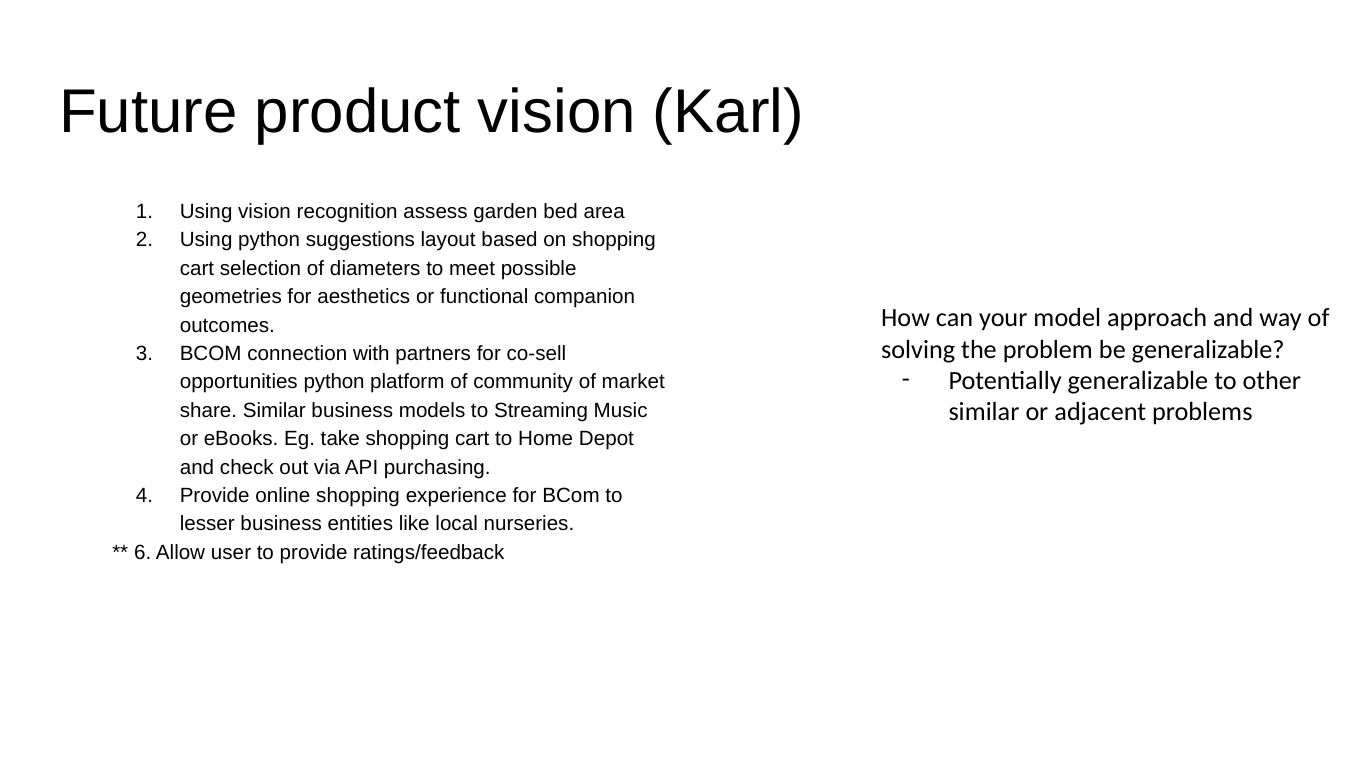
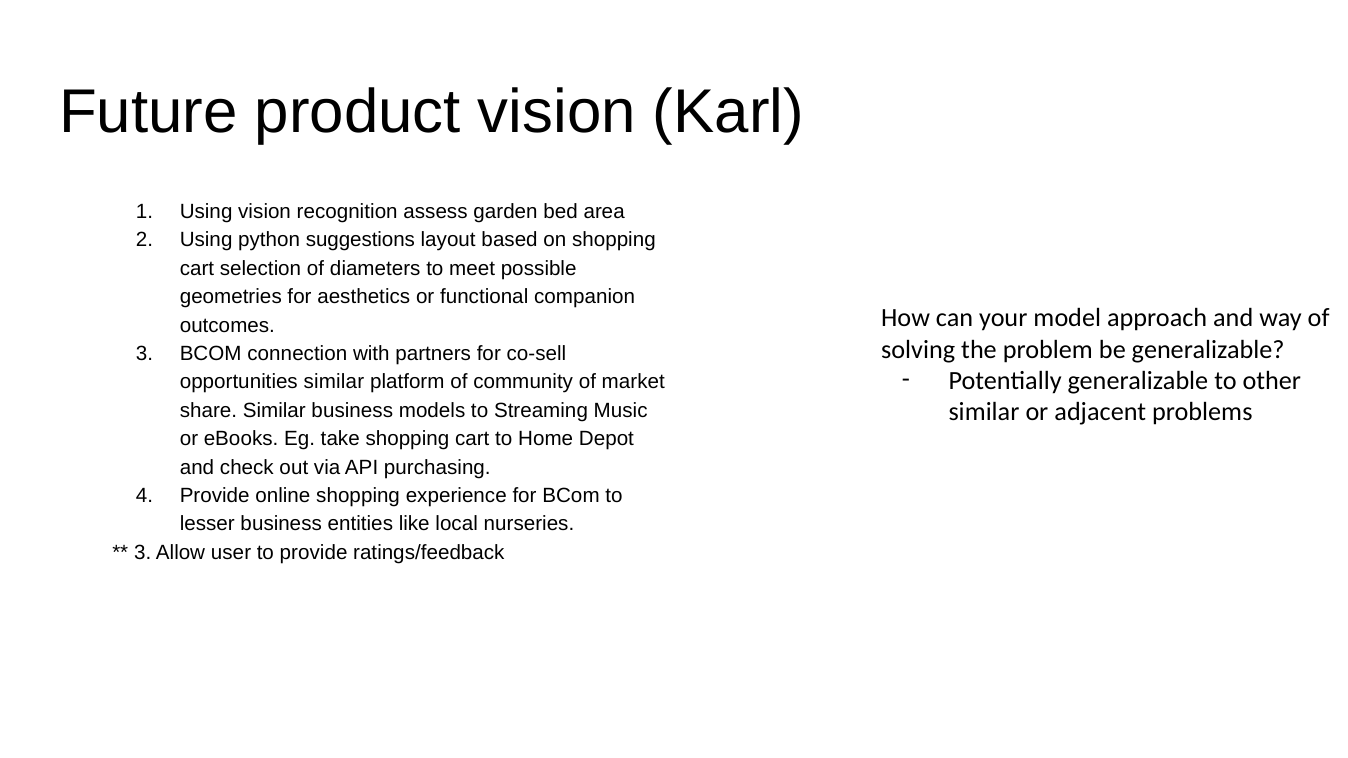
opportunities python: python -> similar
6 at (143, 553): 6 -> 3
